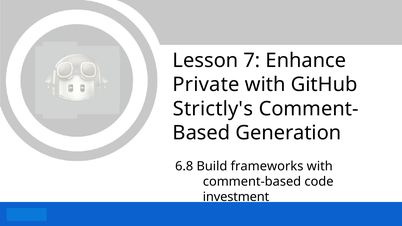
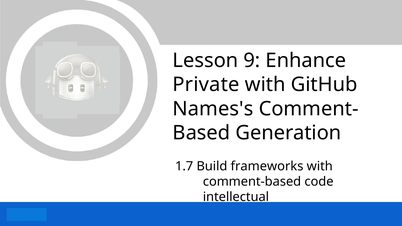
7: 7 -> 9
Strictly's: Strictly's -> Names's
6.8: 6.8 -> 1.7
investment: investment -> intellectual
